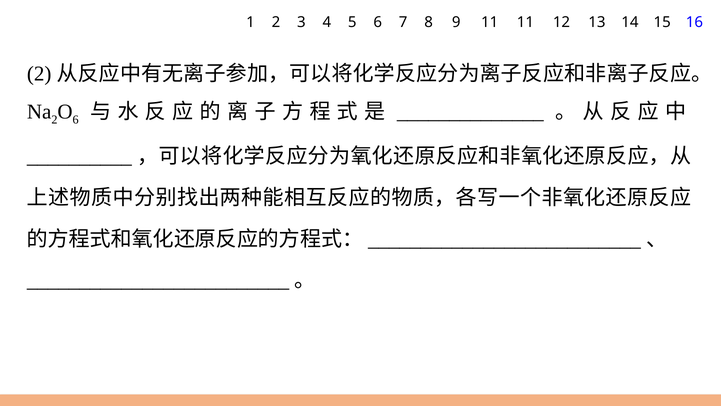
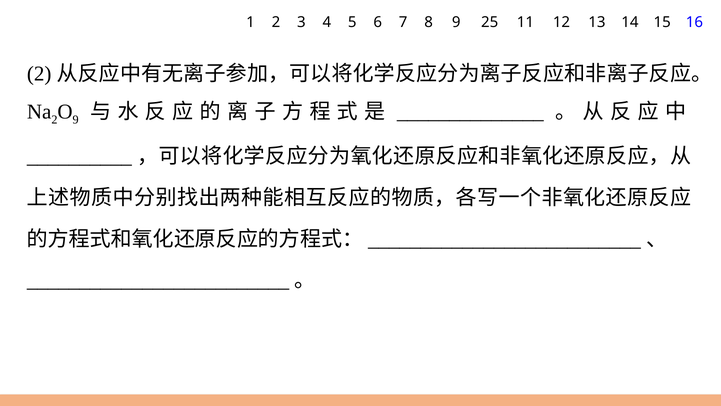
9 11: 11 -> 25
6 at (76, 120): 6 -> 9
